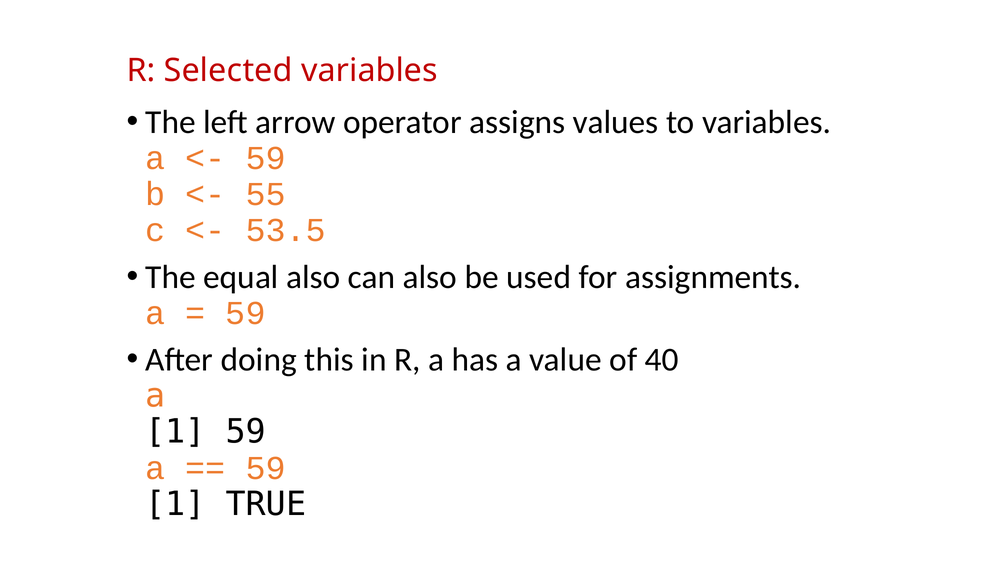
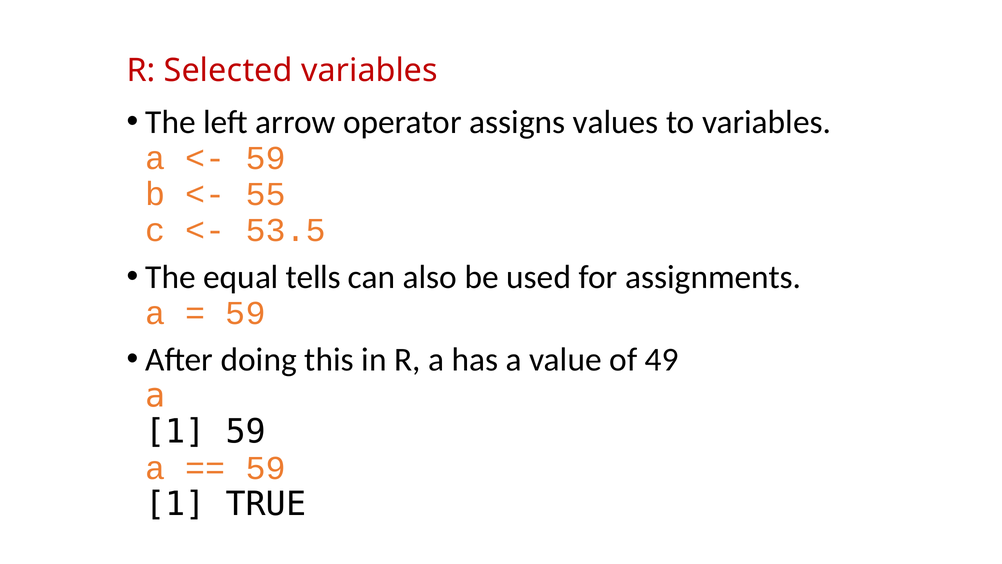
equal also: also -> tells
40: 40 -> 49
